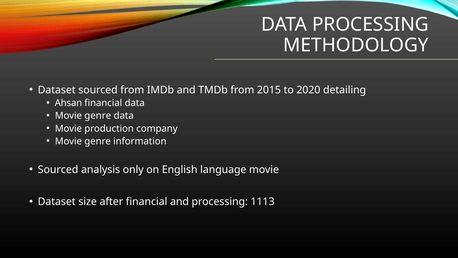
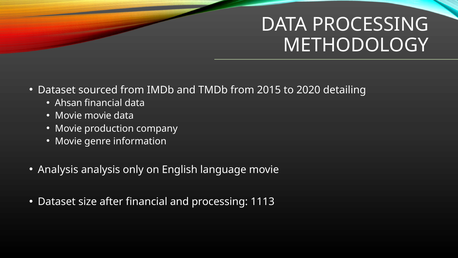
genre at (98, 116): genre -> movie
Sourced at (58, 169): Sourced -> Analysis
